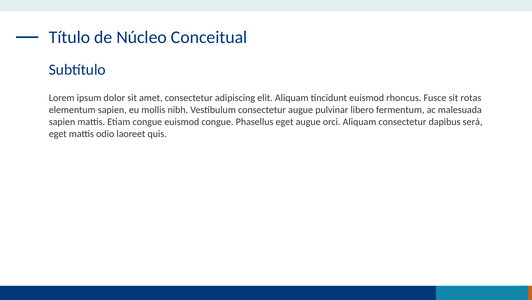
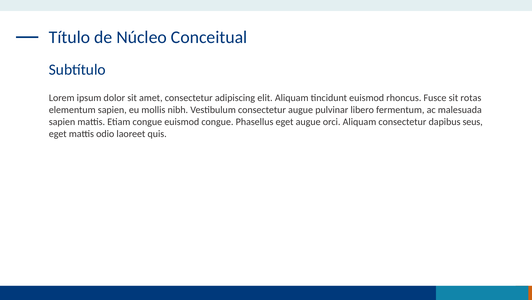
será: será -> seus
